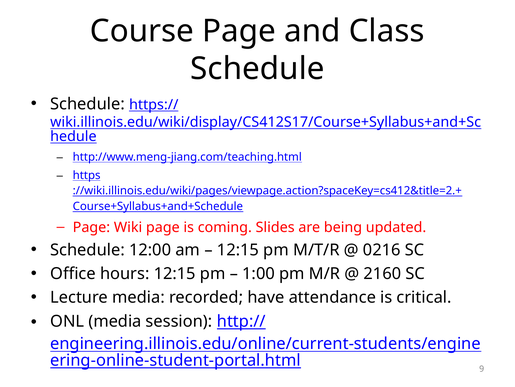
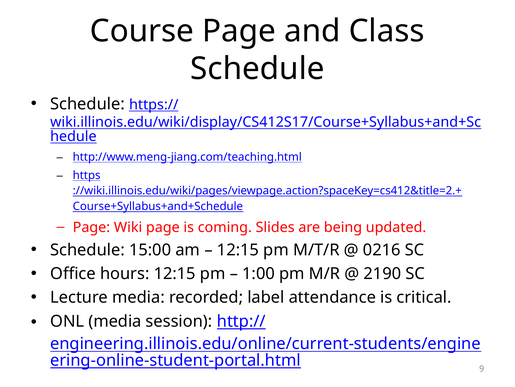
12:00: 12:00 -> 15:00
2160: 2160 -> 2190
have: have -> label
